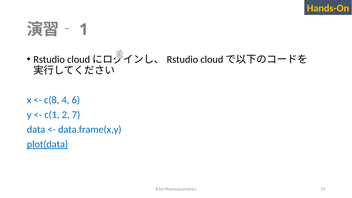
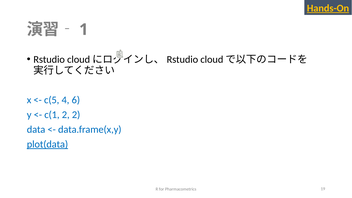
Hands-On underline: none -> present
c(8: c(8 -> c(5
2 7: 7 -> 2
